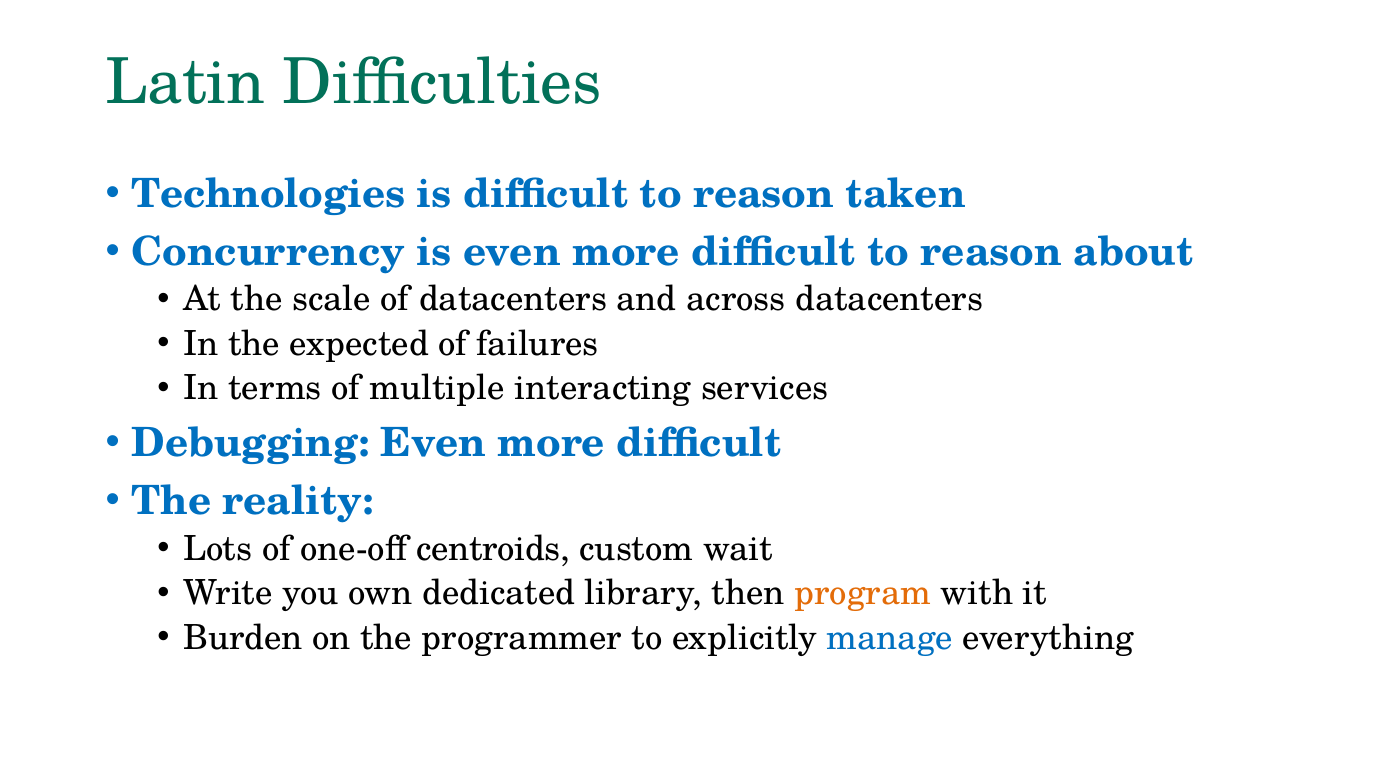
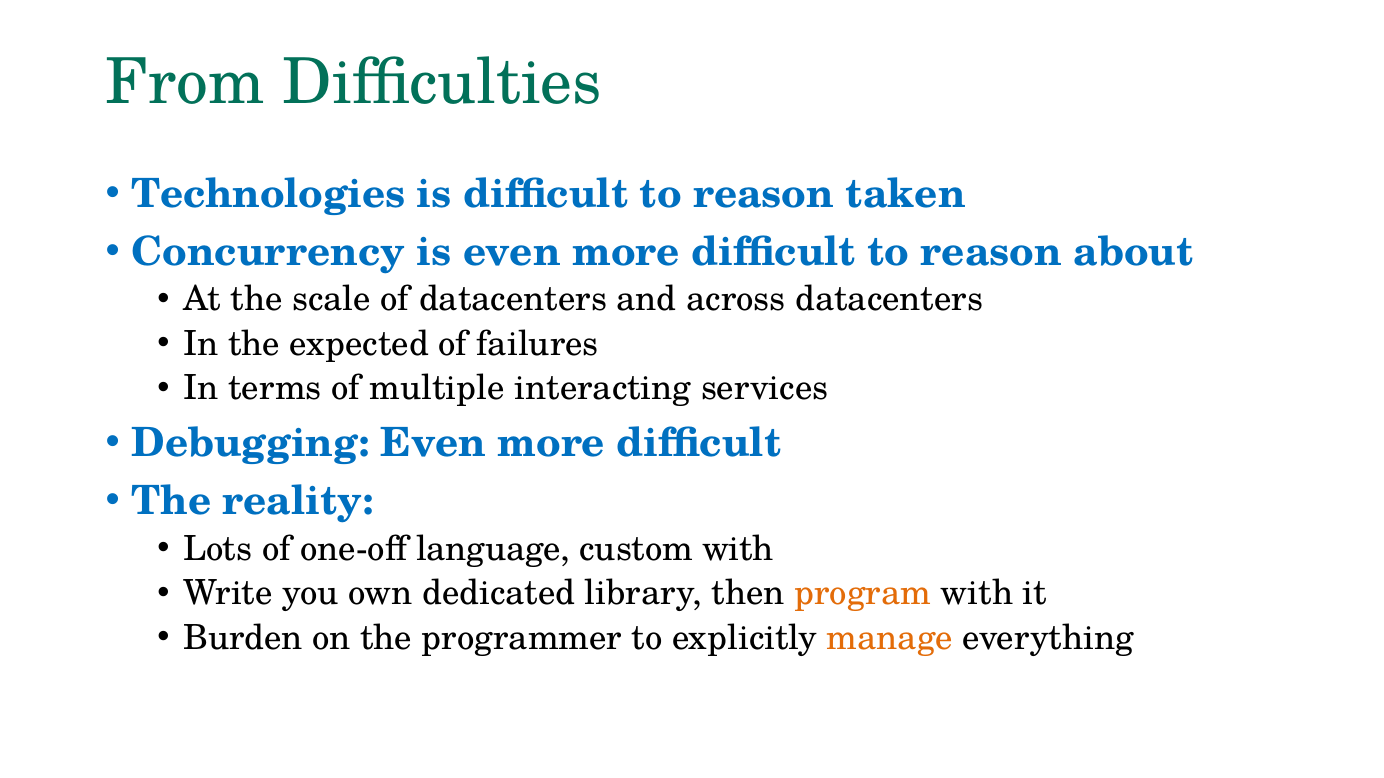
Latin: Latin -> From
centroids: centroids -> language
custom wait: wait -> with
manage colour: blue -> orange
